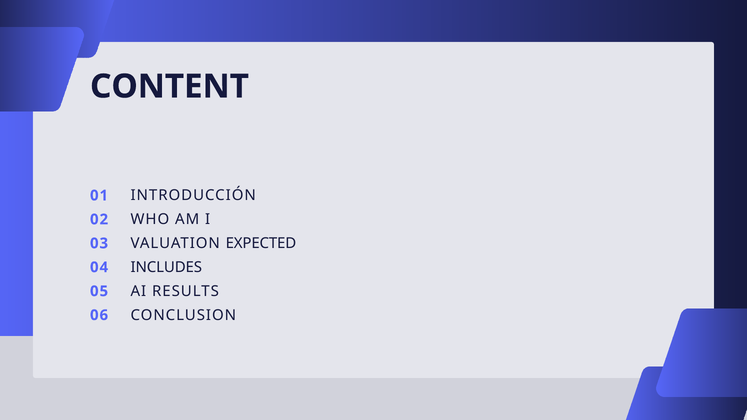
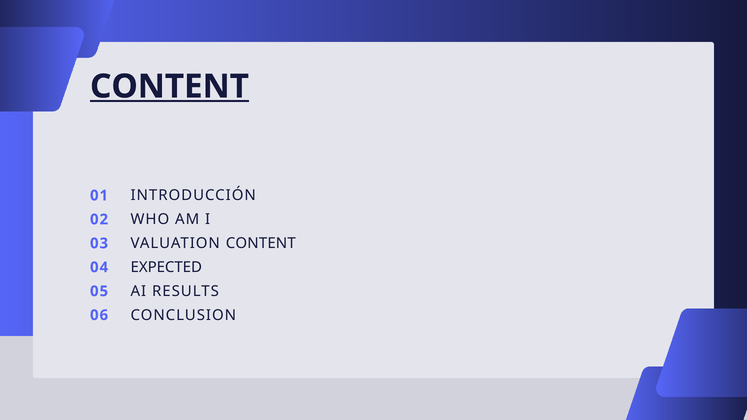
CONTENT at (169, 87) underline: none -> present
VALUATION EXPECTED: EXPECTED -> CONTENT
INCLUDES: INCLUDES -> EXPECTED
